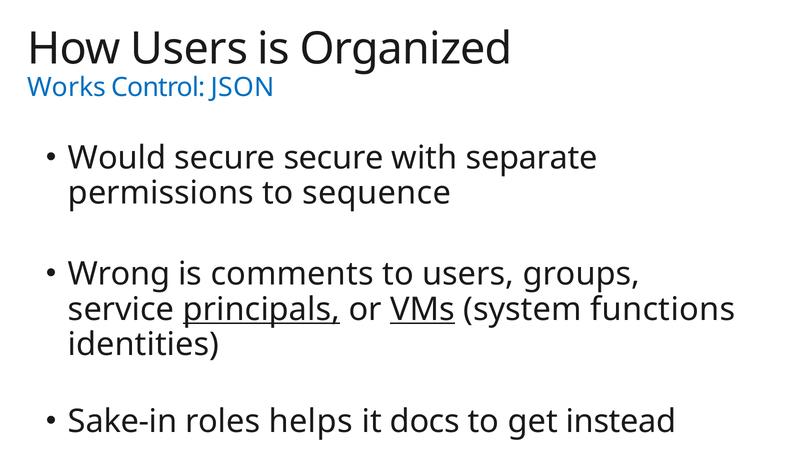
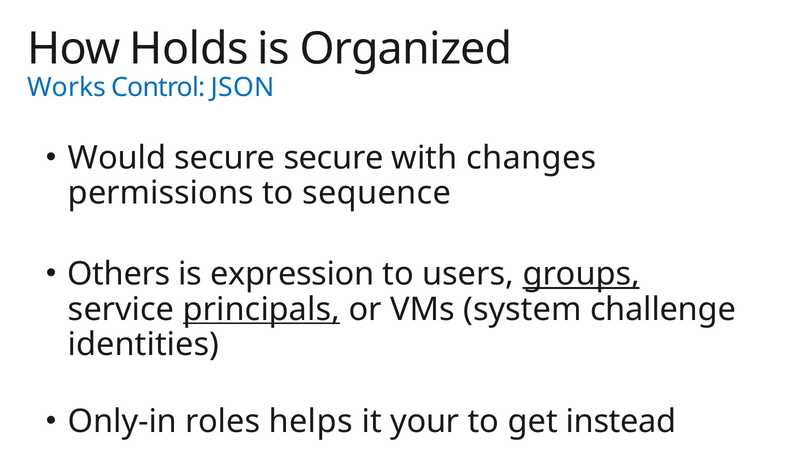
How Users: Users -> Holds
separate: separate -> changes
Wrong: Wrong -> Others
comments: comments -> expression
groups underline: none -> present
VMs underline: present -> none
functions: functions -> challenge
Sake-in: Sake-in -> Only-in
docs: docs -> your
